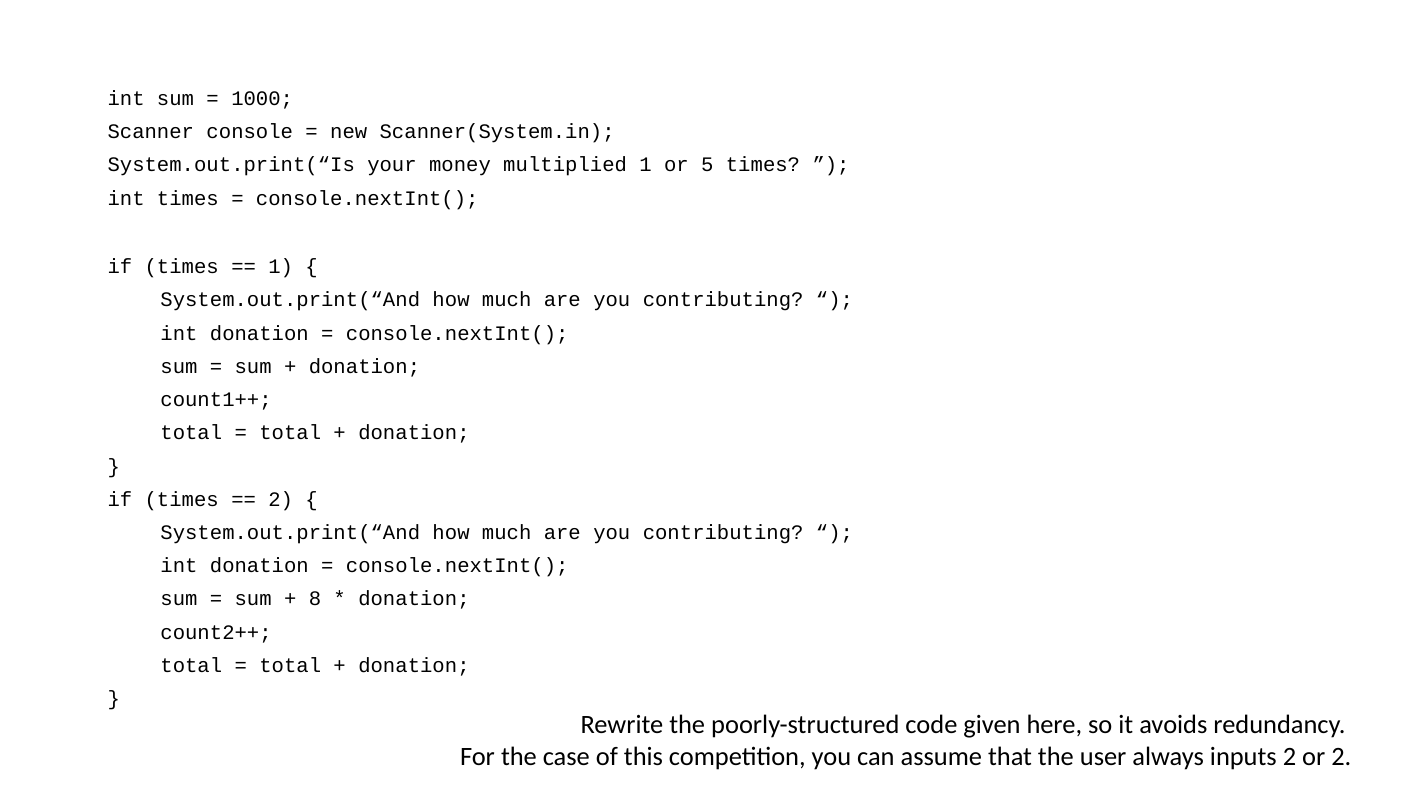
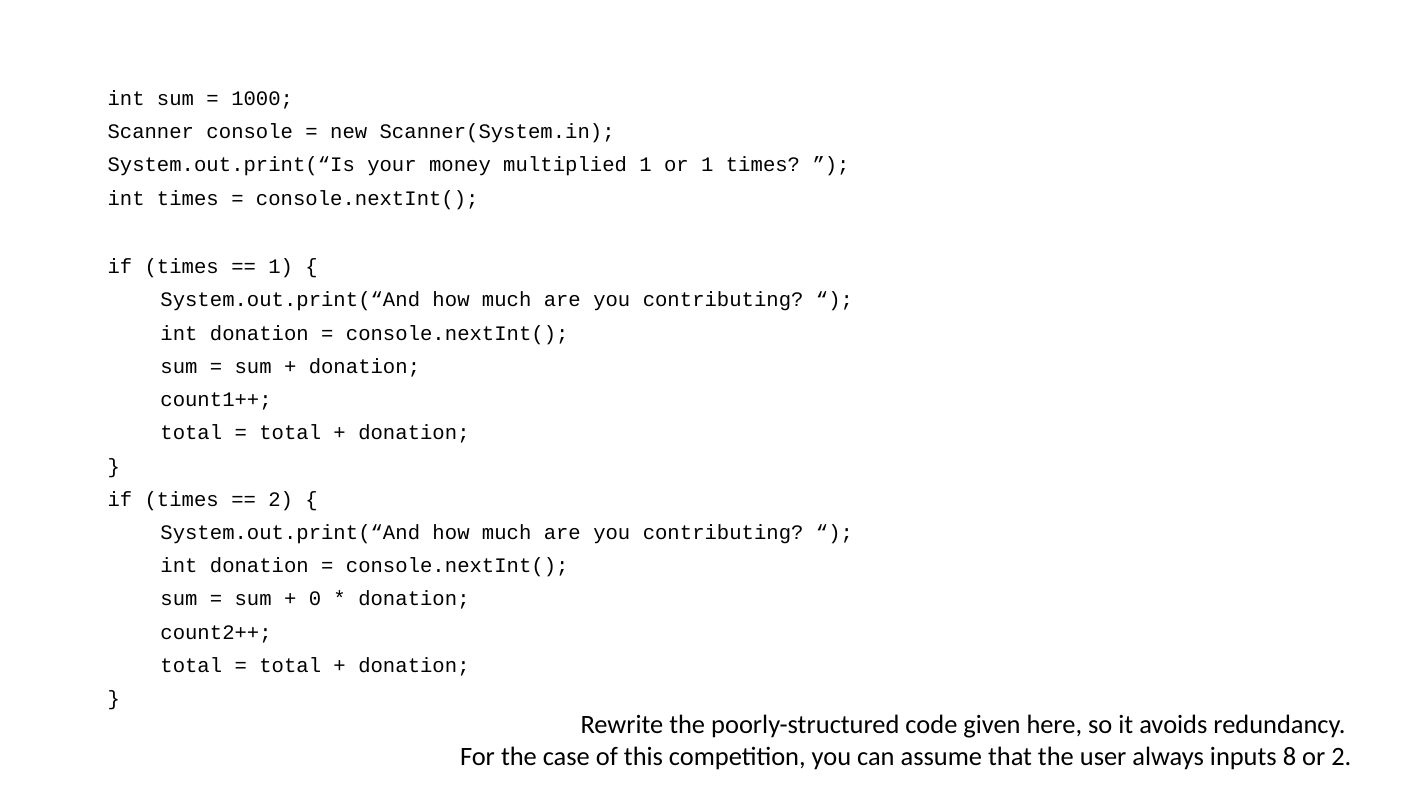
or 5: 5 -> 1
8: 8 -> 0
inputs 2: 2 -> 8
